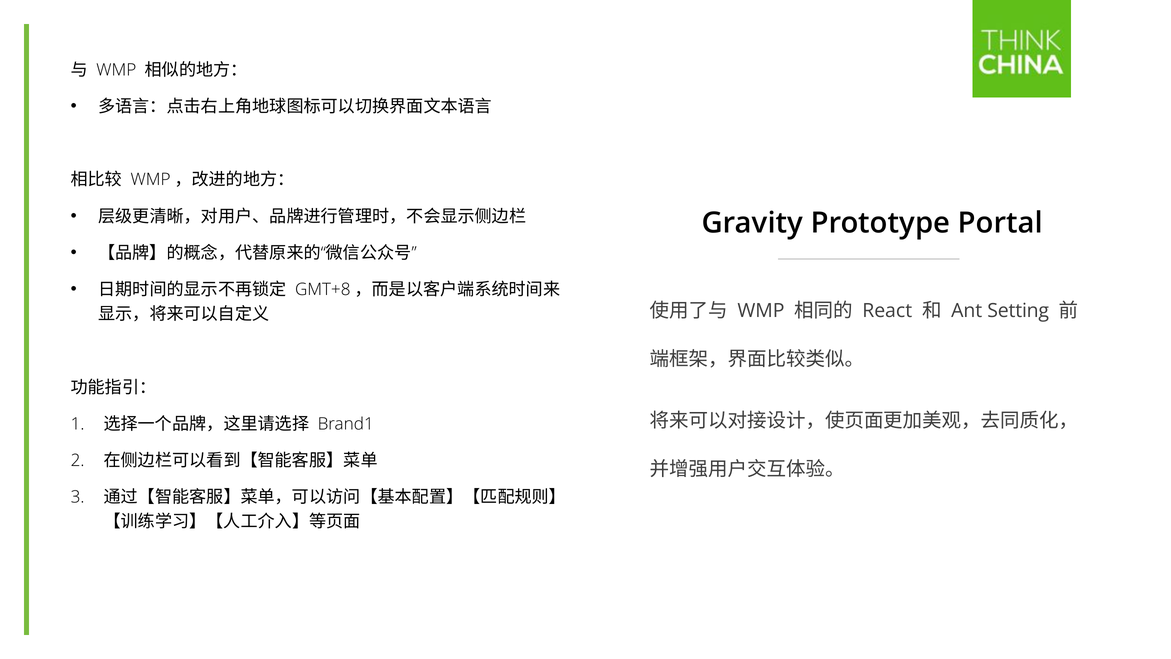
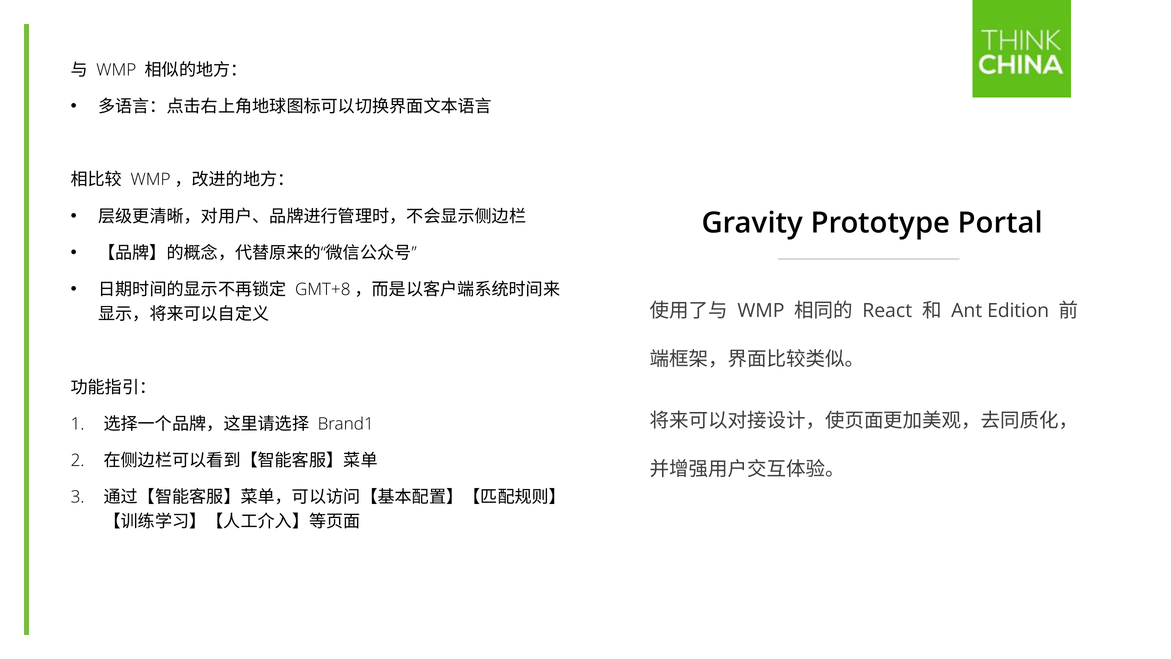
Setting: Setting -> Edition
